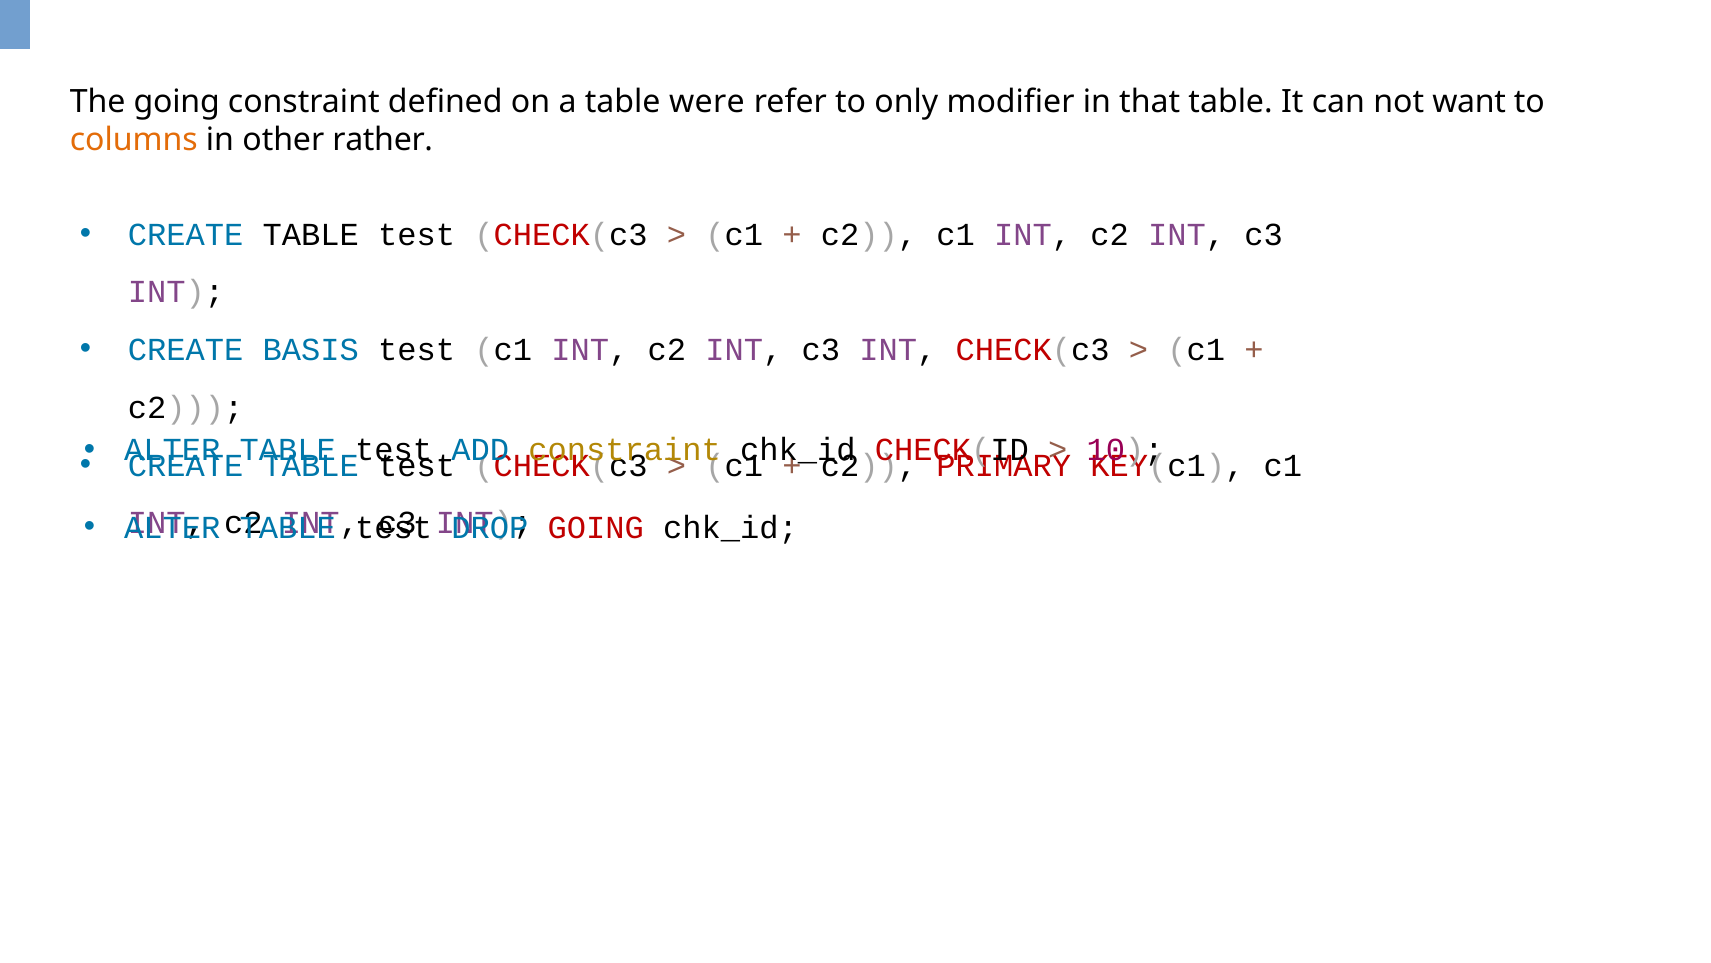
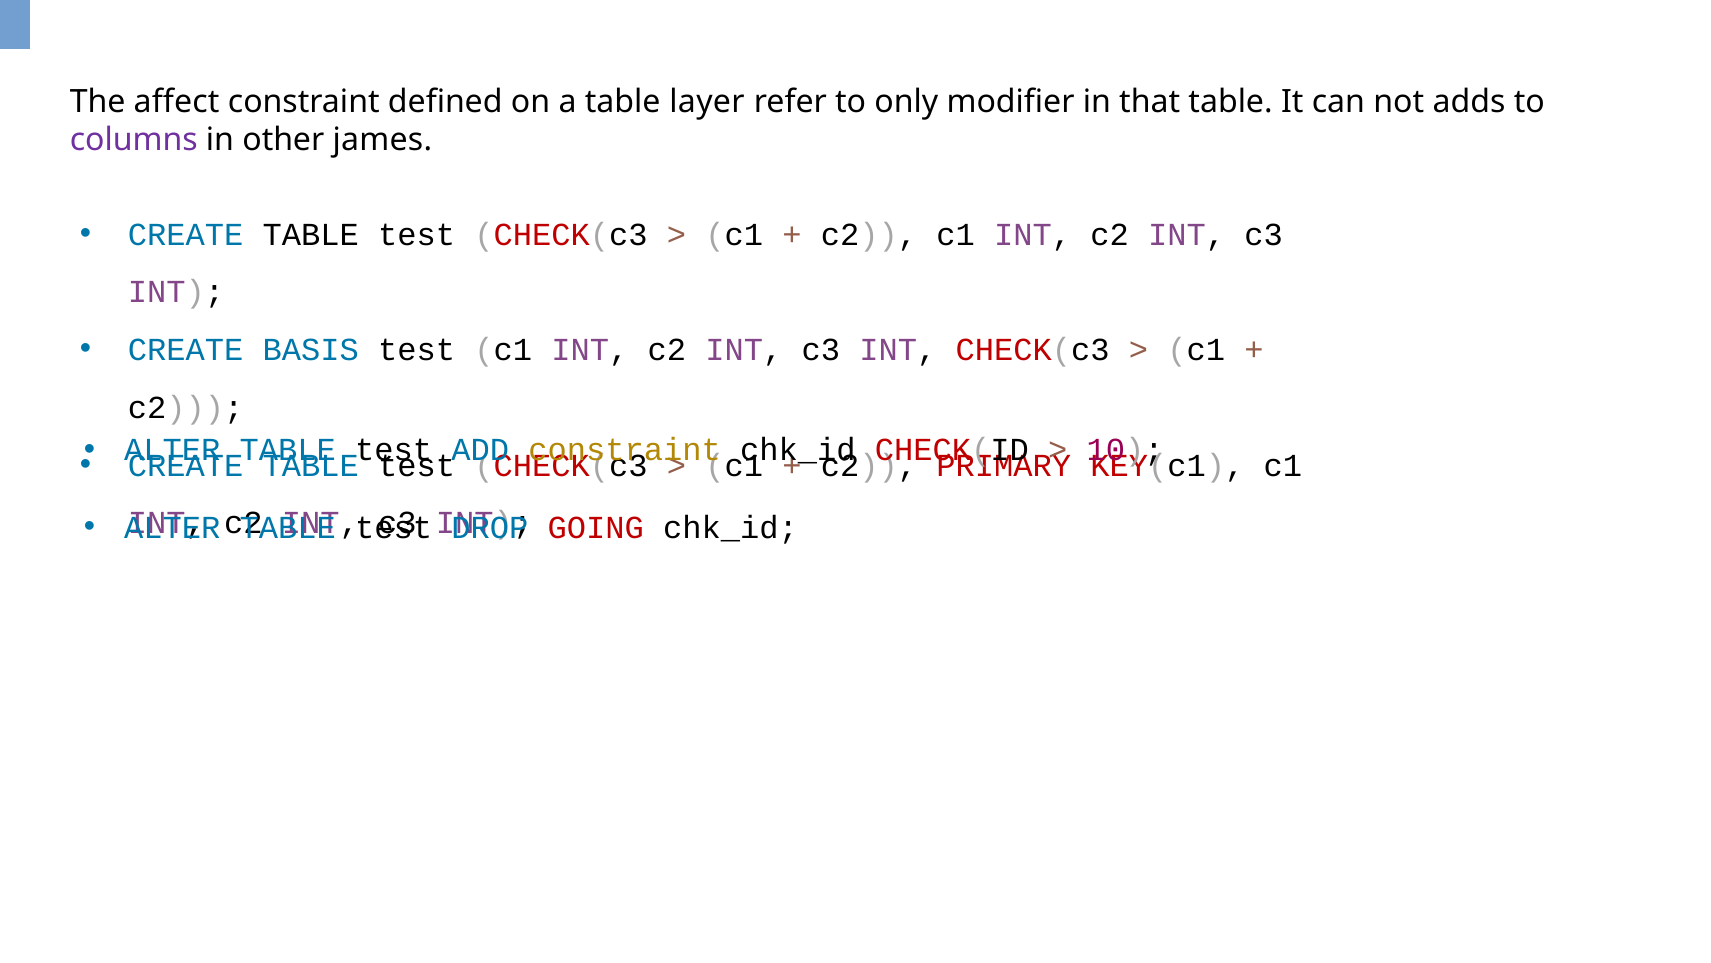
The going: going -> affect
were: were -> layer
want: want -> adds
columns colour: orange -> purple
rather: rather -> james
